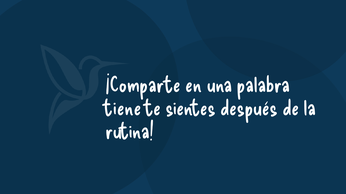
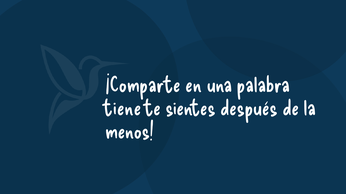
rutina: rutina -> menos
